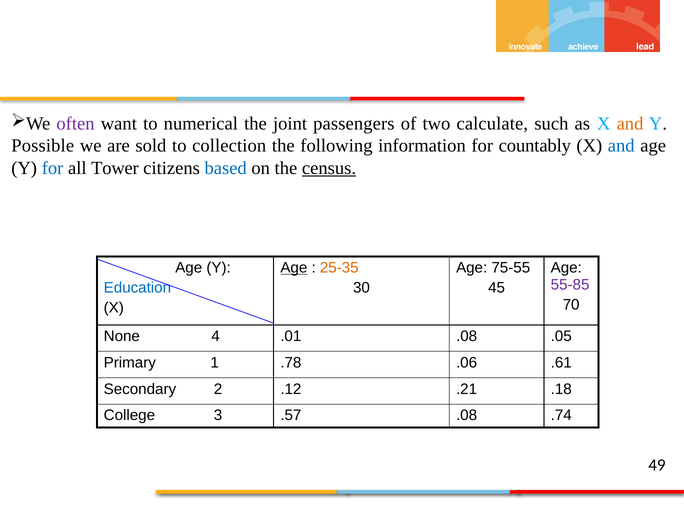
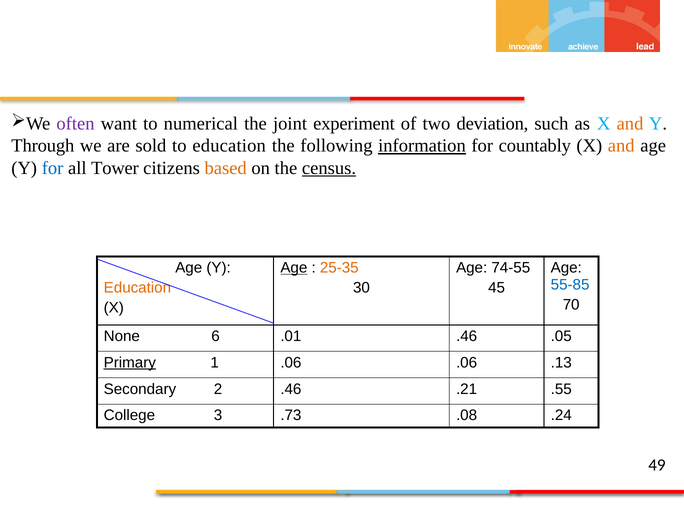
passengers: passengers -> experiment
calculate: calculate -> deviation
Possible: Possible -> Through
to collection: collection -> education
information underline: none -> present
and at (621, 146) colour: blue -> orange
based colour: blue -> orange
75-55: 75-55 -> 74-55
55-85 colour: purple -> blue
Education at (137, 288) colour: blue -> orange
4: 4 -> 6
.01 .08: .08 -> .46
Primary underline: none -> present
1 .78: .78 -> .06
.61: .61 -> .13
2 .12: .12 -> .46
.18: .18 -> .55
.57: .57 -> .73
.74: .74 -> .24
